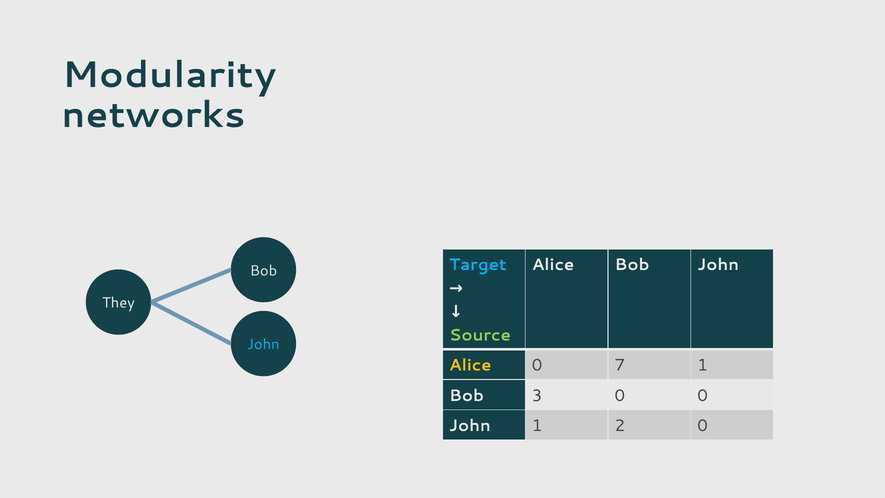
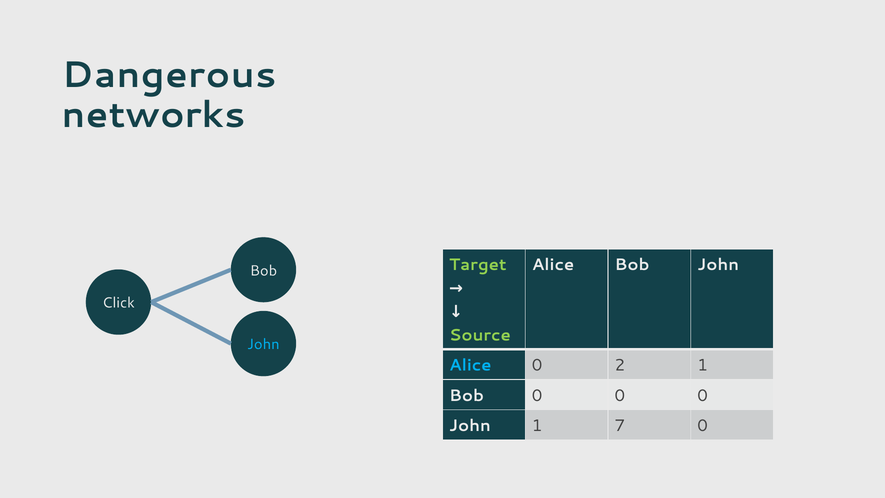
Modularity: Modularity -> Dangerous
Target colour: light blue -> light green
They: They -> Click
Alice at (470, 365) colour: yellow -> light blue
7: 7 -> 2
Bob 3: 3 -> 0
2: 2 -> 7
